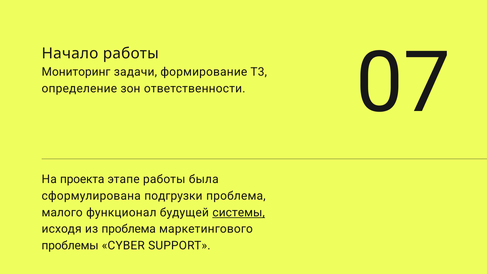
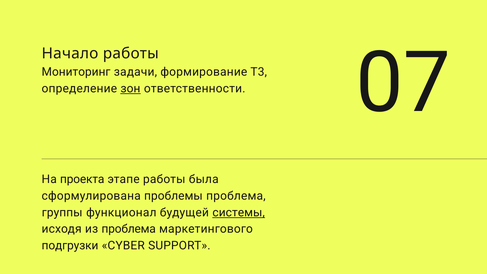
зон underline: none -> present
подгрузки: подгрузки -> проблемы
малого: малого -> группы
проблемы: проблемы -> подгрузки
